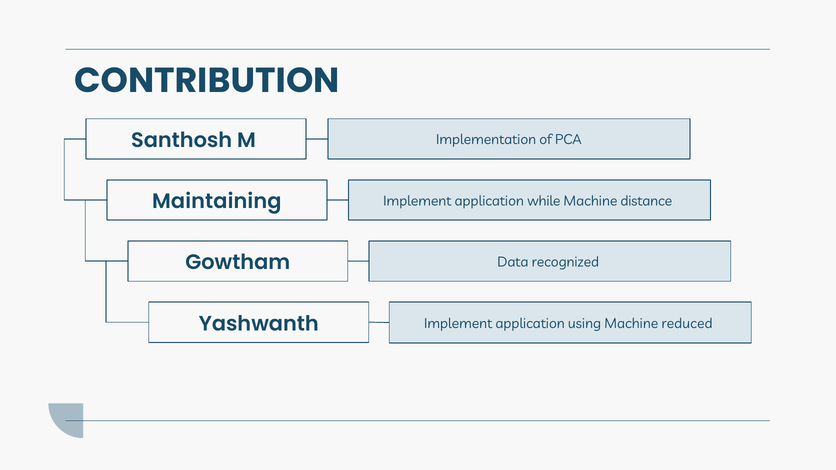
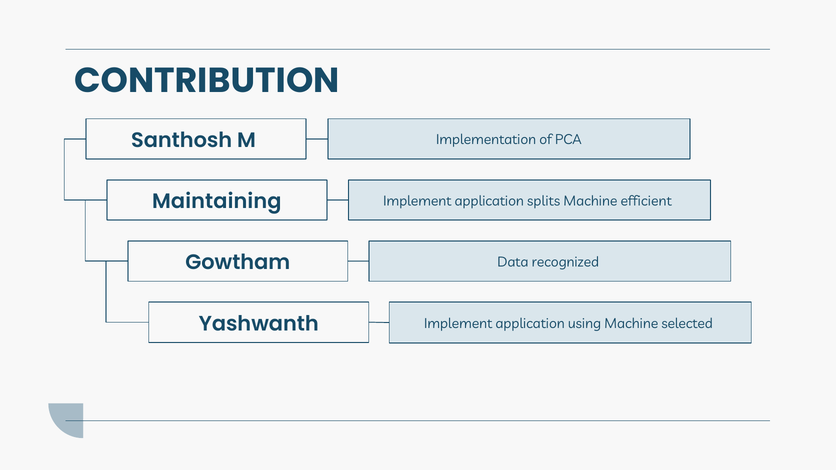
while: while -> splits
distance: distance -> efficient
reduced: reduced -> selected
